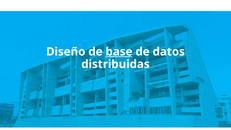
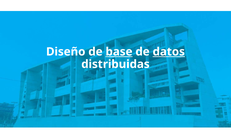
datos underline: none -> present
